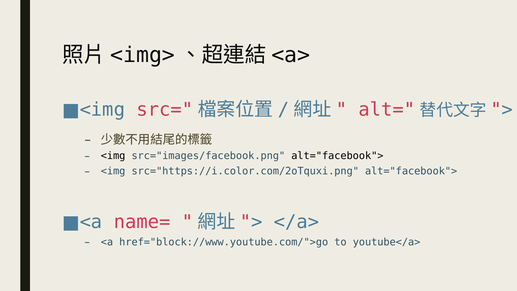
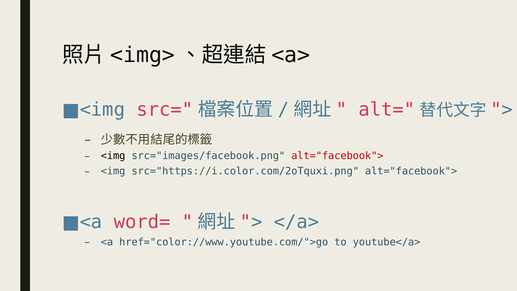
alt="facebook"> at (337, 156) colour: black -> red
name=: name= -> word=
href="block://www.youtube.com/">go: href="block://www.youtube.com/">go -> href="color://www.youtube.com/">go
